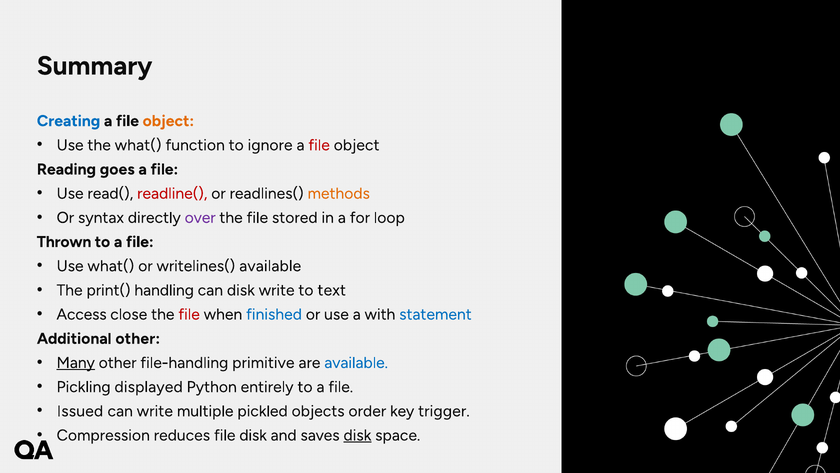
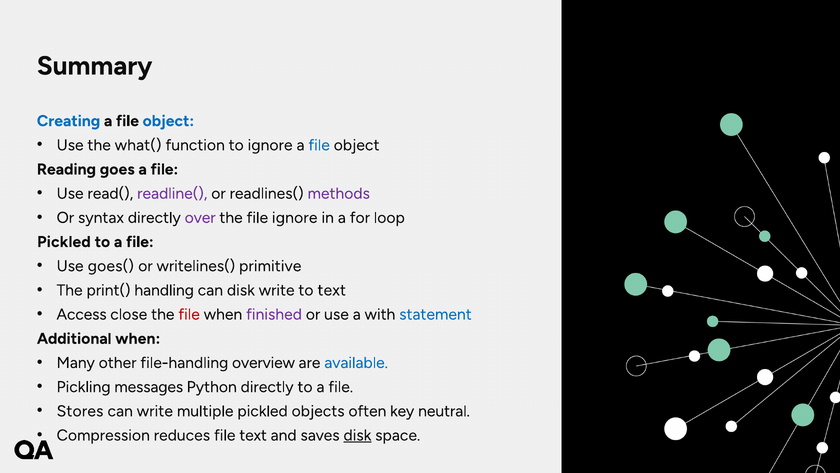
object at (168, 121) colour: orange -> blue
file at (319, 145) colour: red -> blue
readline( colour: red -> purple
methods colour: orange -> purple
file stored: stored -> ignore
Thrown at (64, 242): Thrown -> Pickled
Use what(: what( -> goes(
writelines( available: available -> primitive
finished colour: blue -> purple
Additional other: other -> when
Many underline: present -> none
primitive: primitive -> overview
displayed: displayed -> messages
Python entirely: entirely -> directly
Issued: Issued -> Stores
order: order -> often
trigger: trigger -> neutral
file disk: disk -> text
